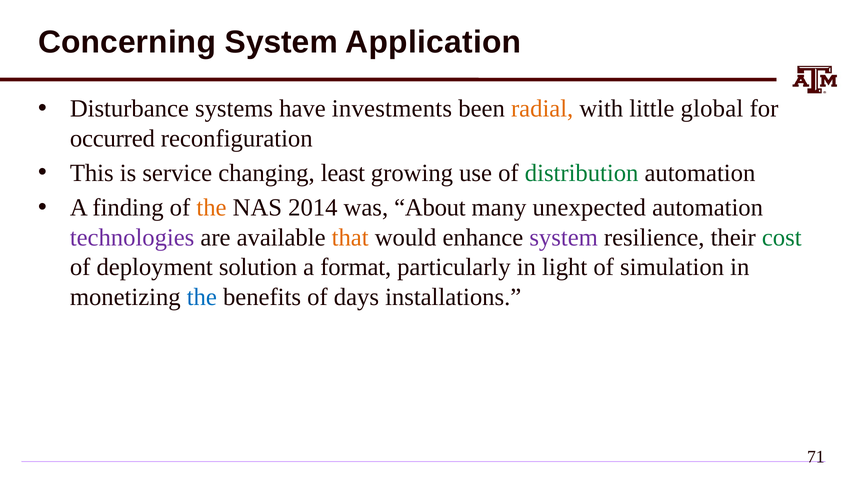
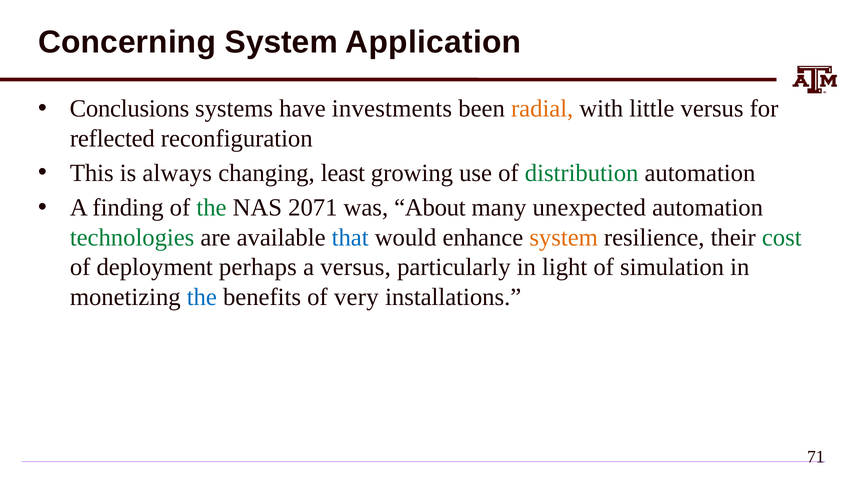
Disturbance: Disturbance -> Conclusions
little global: global -> versus
occurred: occurred -> reflected
service: service -> always
the at (211, 208) colour: orange -> green
2014: 2014 -> 2071
technologies colour: purple -> green
that colour: orange -> blue
system at (564, 237) colour: purple -> orange
solution: solution -> perhaps
a format: format -> versus
days: days -> very
